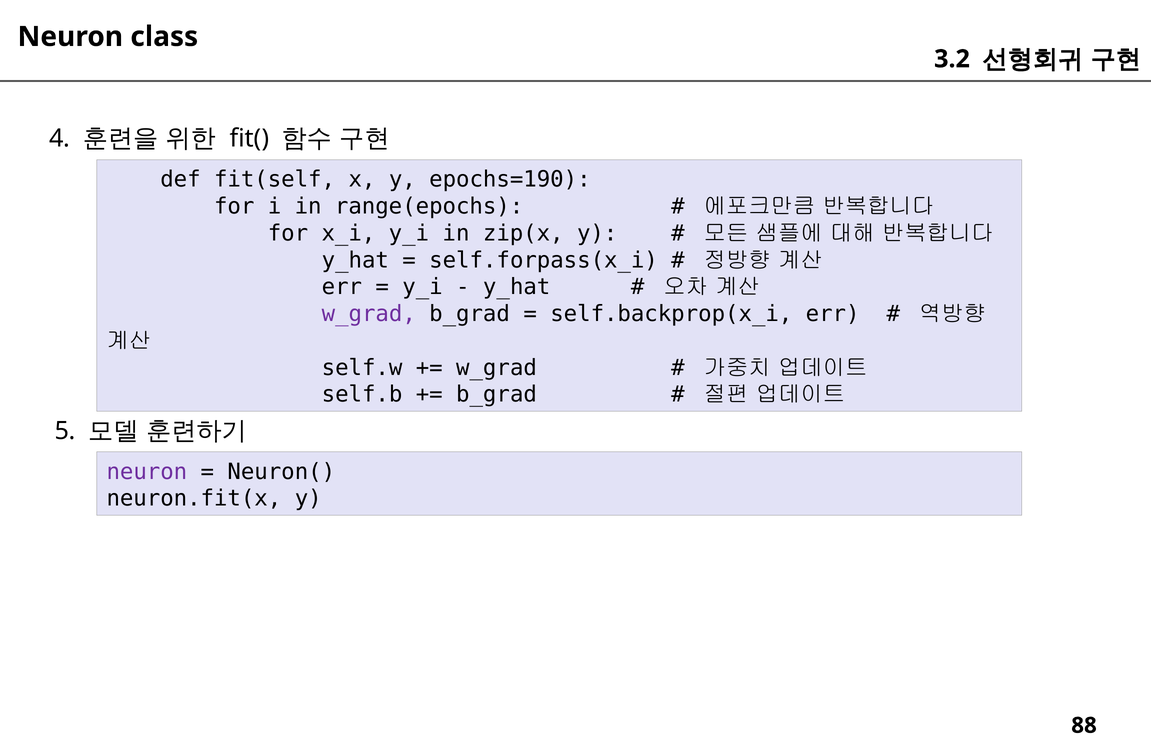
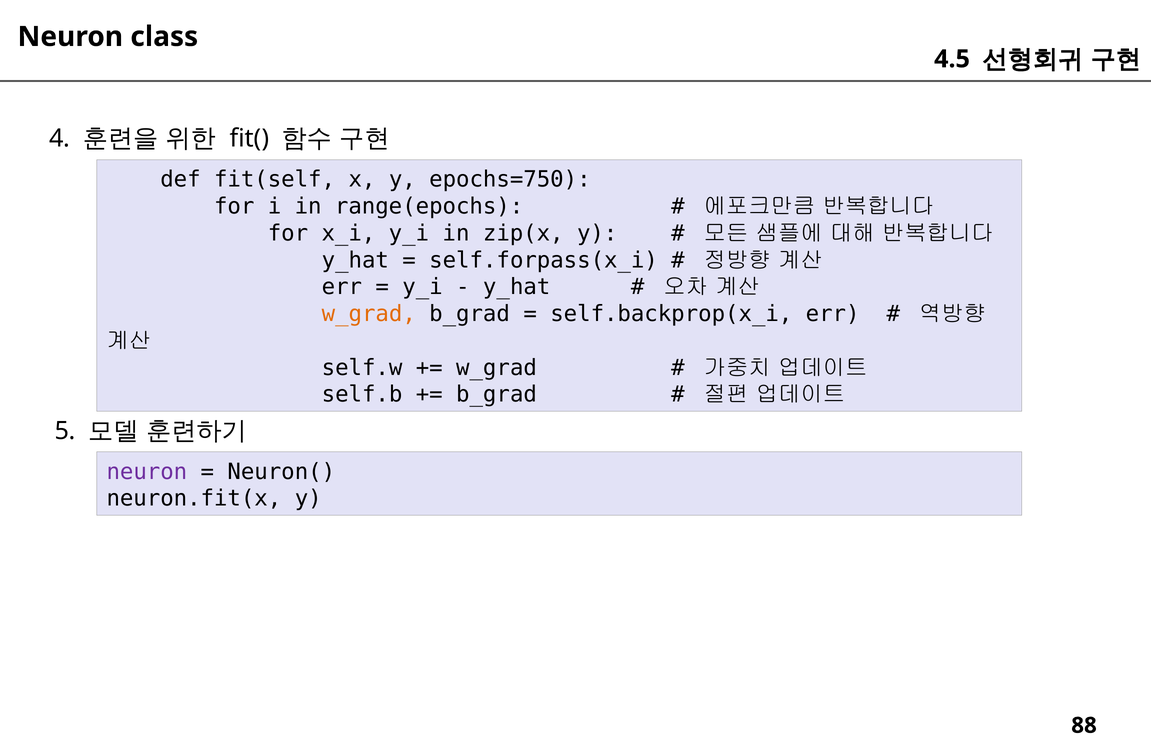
3.2: 3.2 -> 4.5
epochs=190: epochs=190 -> epochs=750
w_grad at (369, 314) colour: purple -> orange
